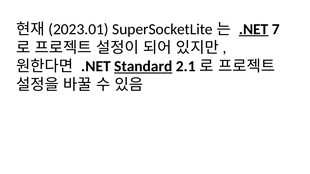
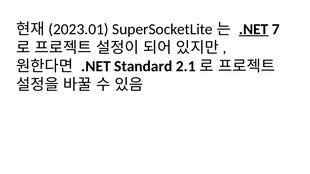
Standard underline: present -> none
